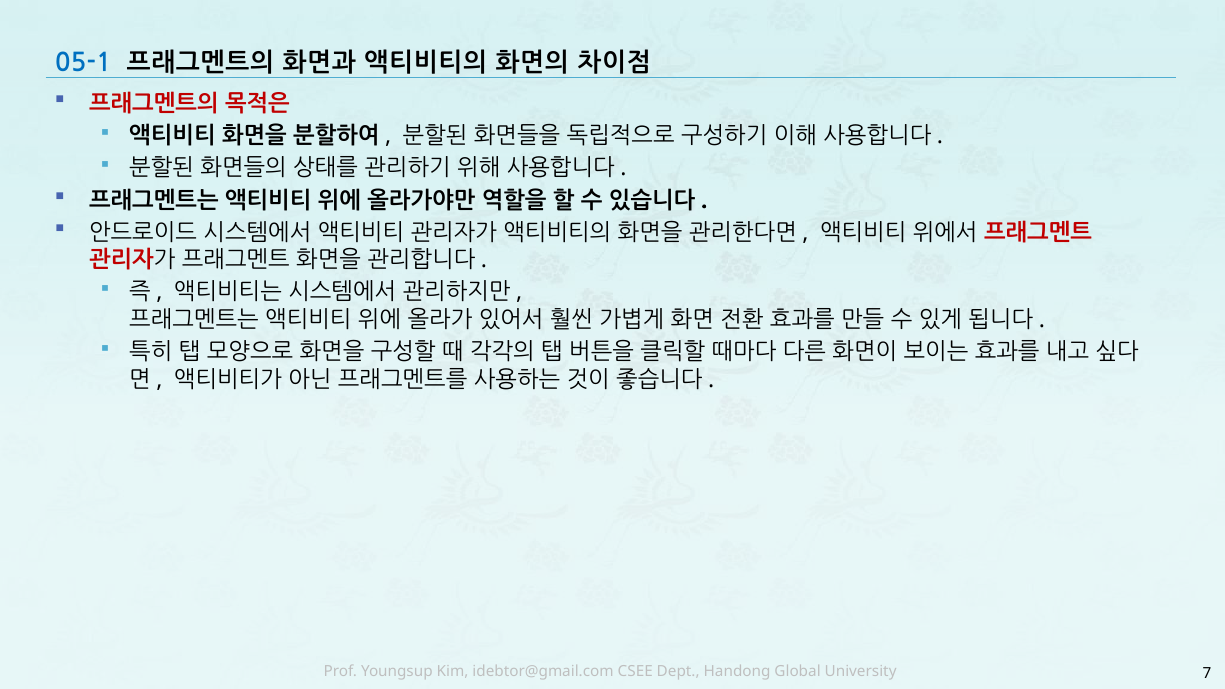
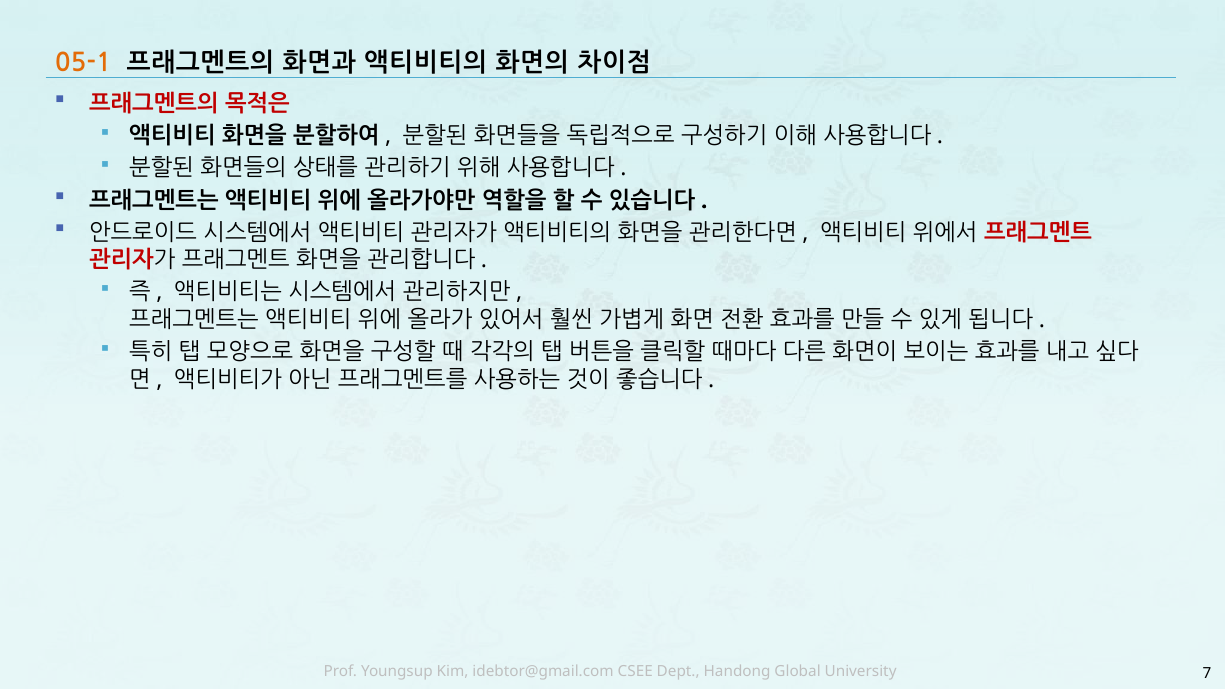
05-1 colour: blue -> orange
